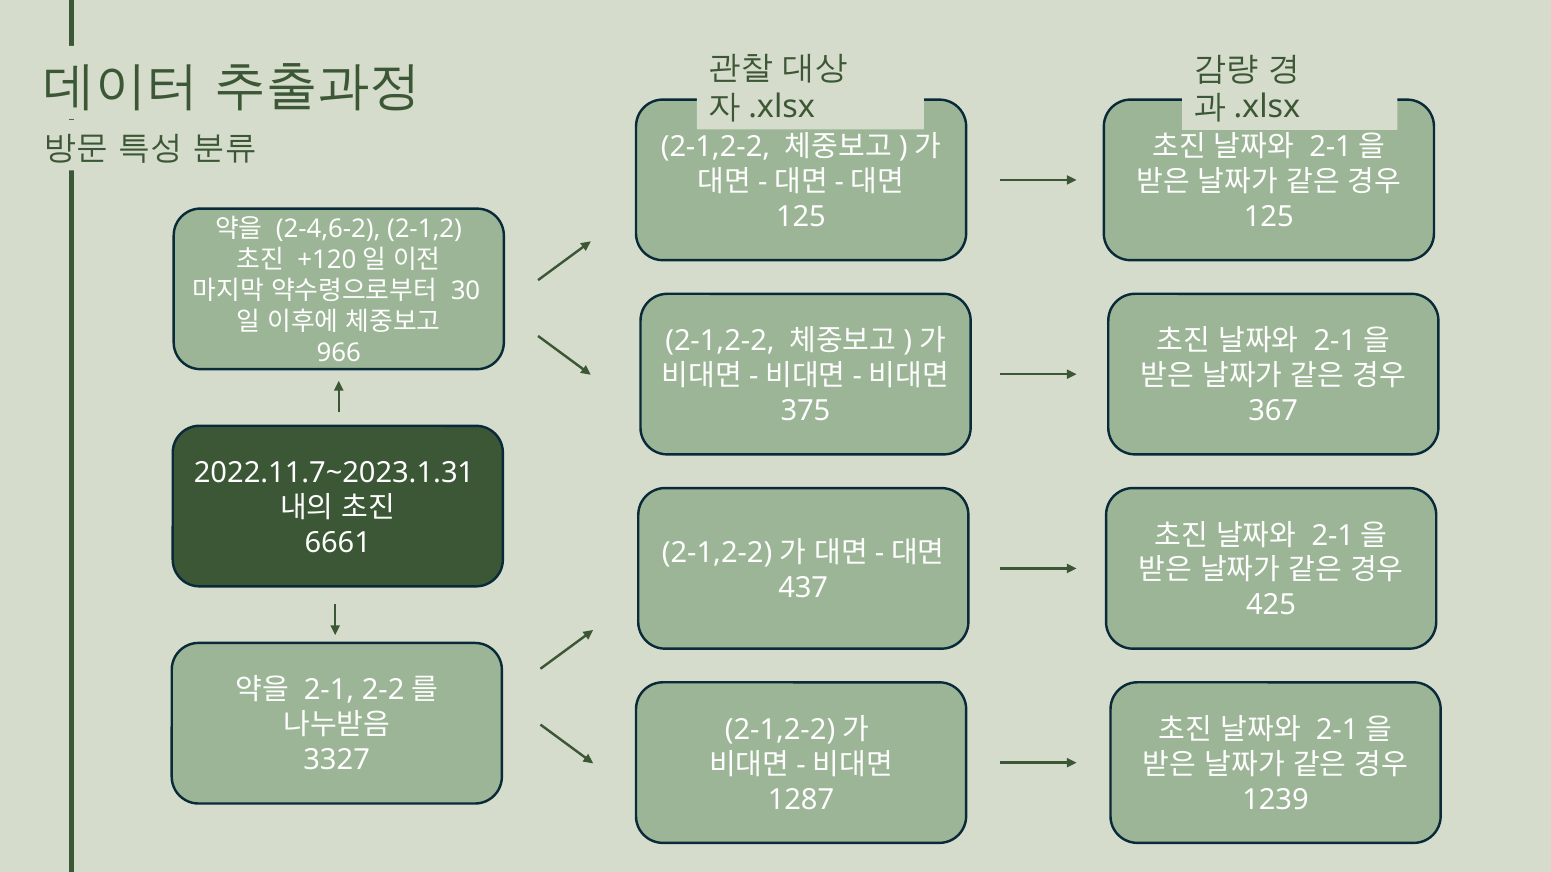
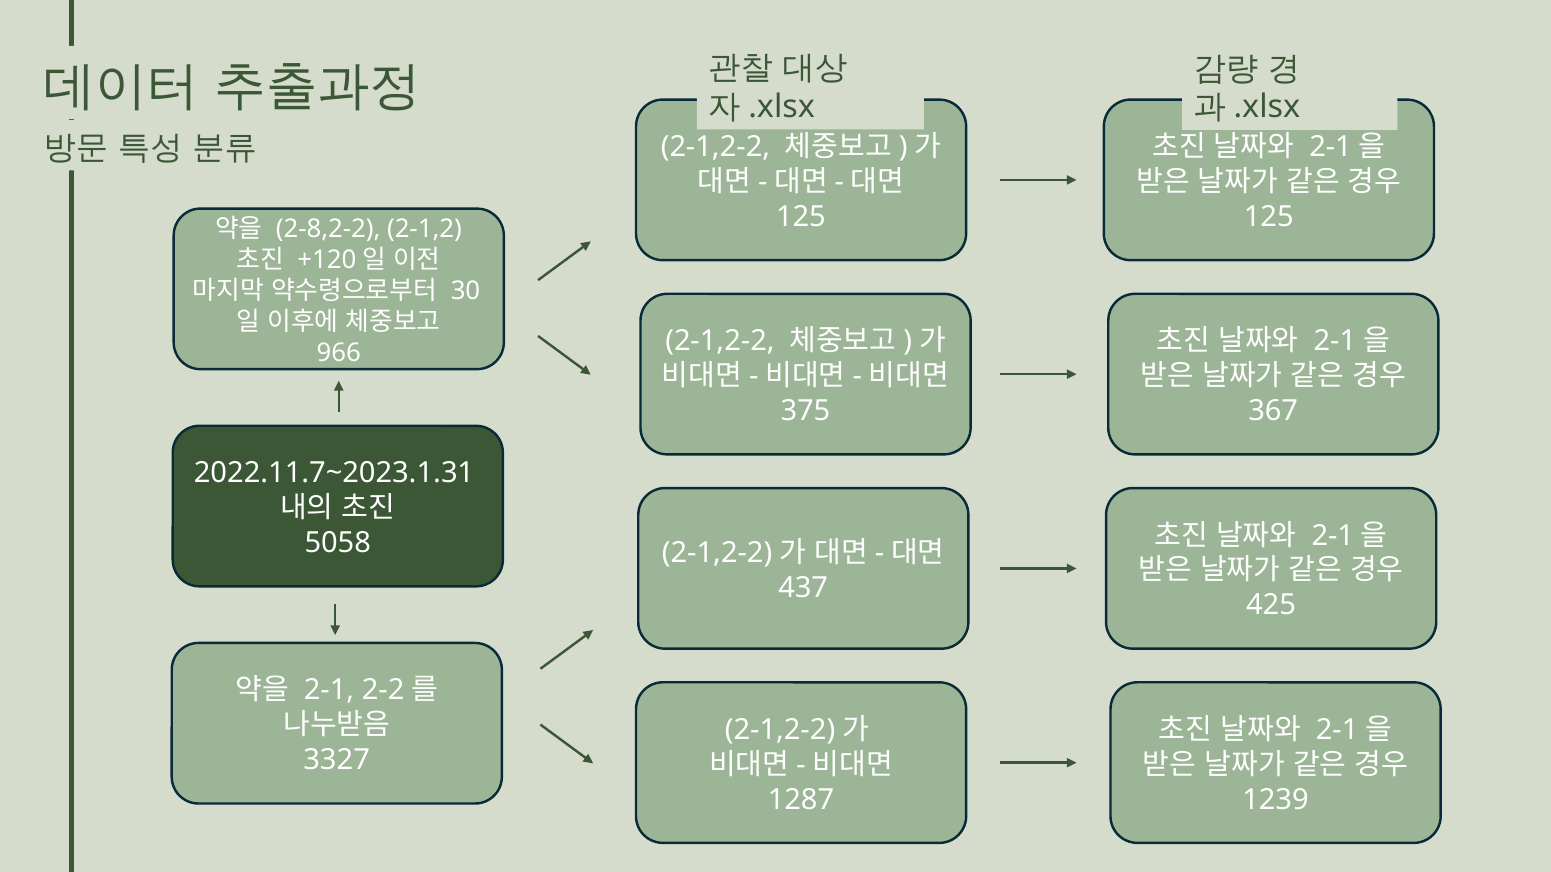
2-4,6-2: 2-4,6-2 -> 2-8,2-2
6661: 6661 -> 5058
